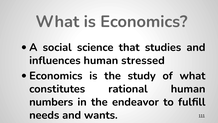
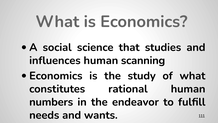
stressed: stressed -> scanning
